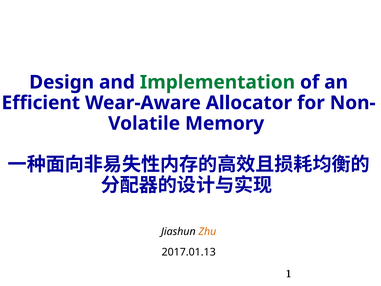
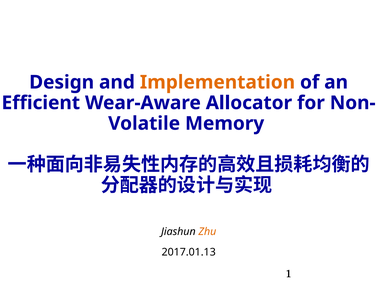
Implementation colour: green -> orange
